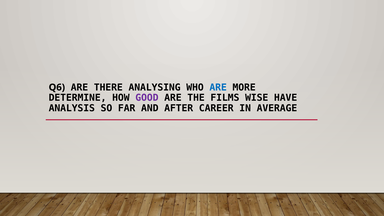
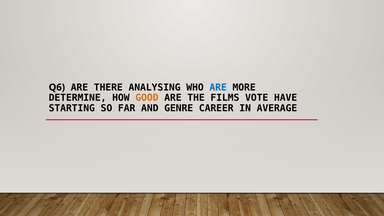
GOOD colour: purple -> orange
WISE: WISE -> VOTE
ANALYSIS: ANALYSIS -> STARTING
AFTER: AFTER -> GENRE
